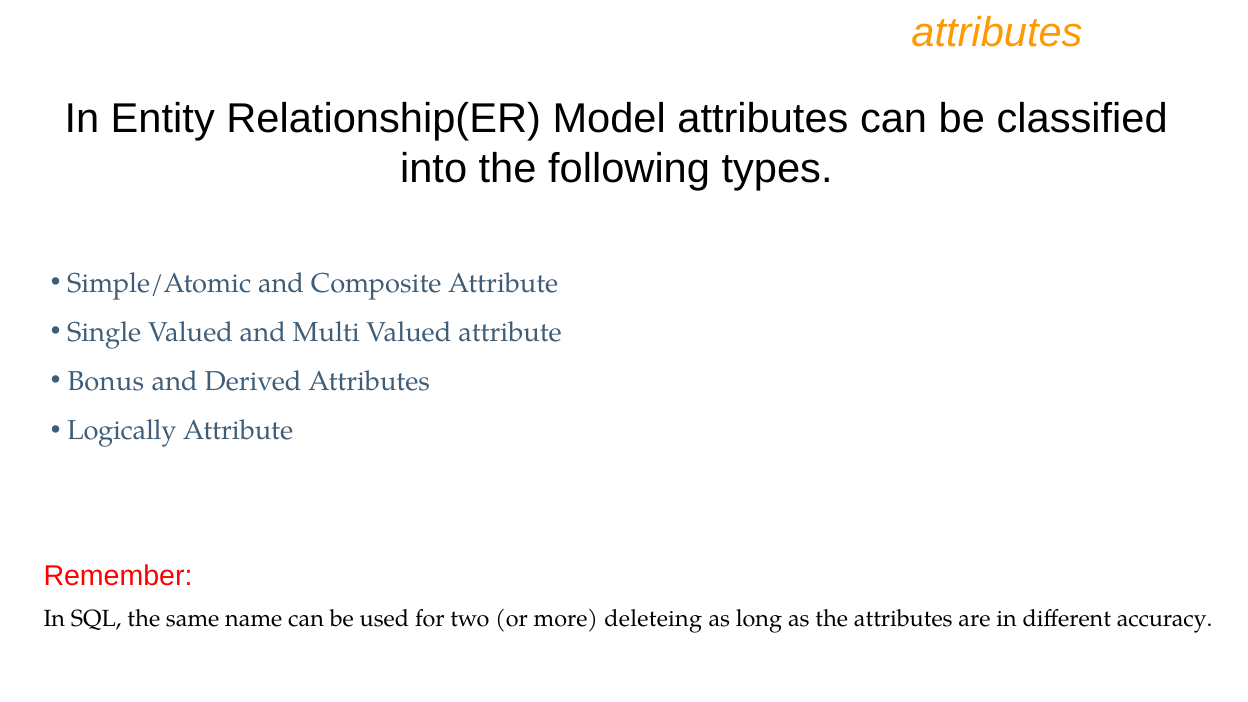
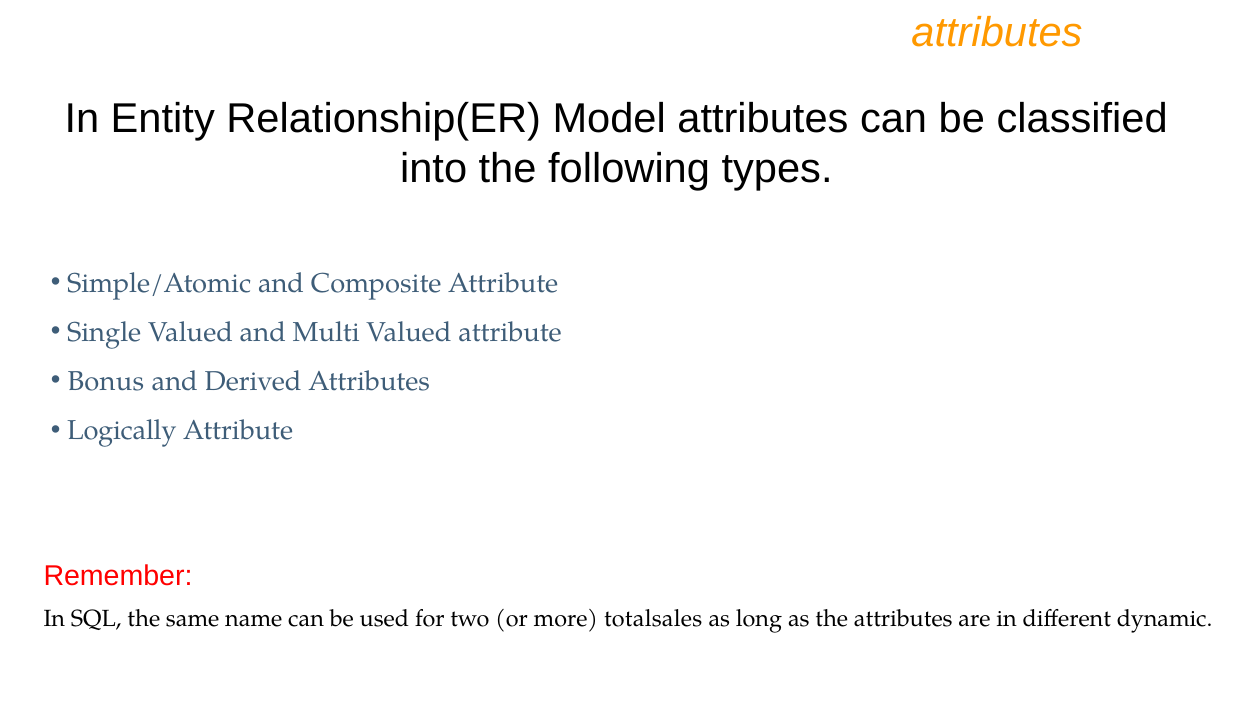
deleteing: deleteing -> totalsales
accuracy: accuracy -> dynamic
